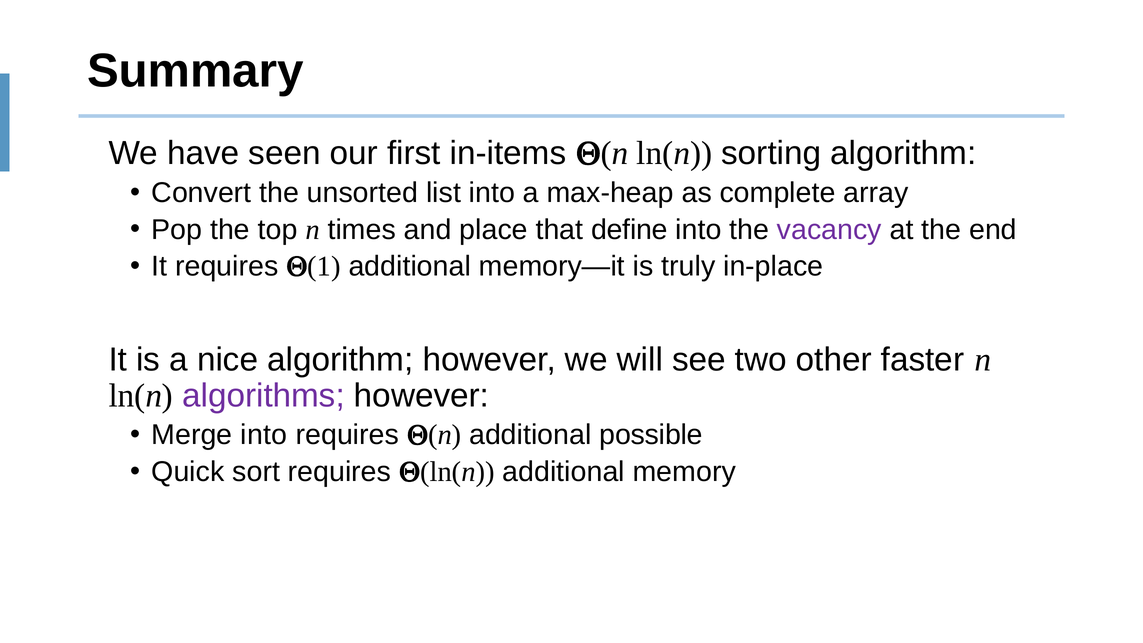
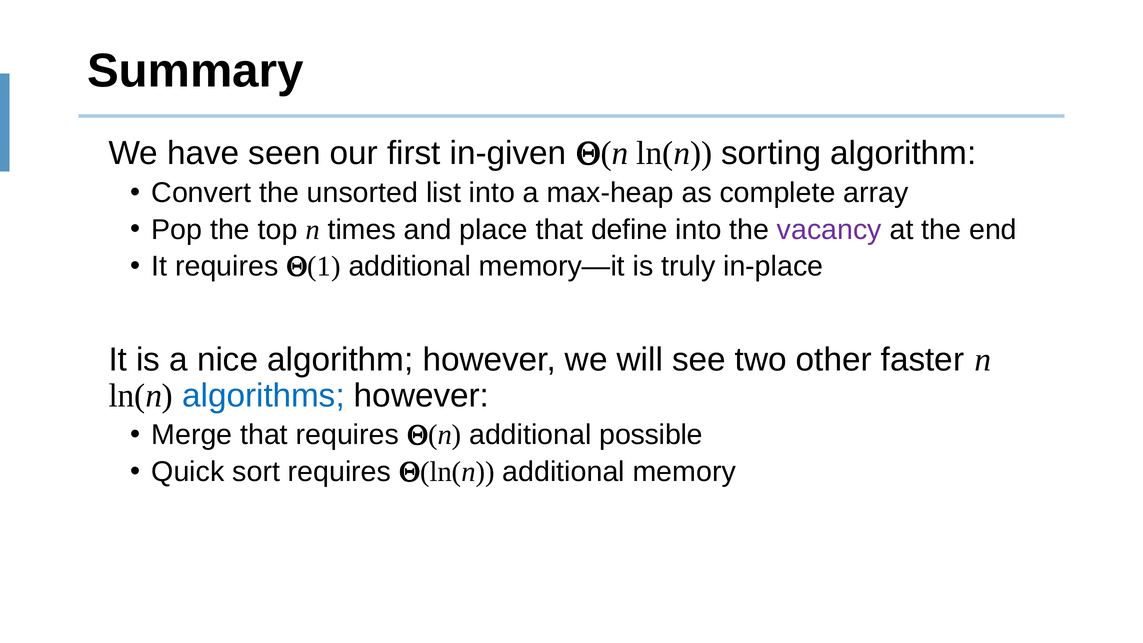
in-items: in-items -> in-given
algorithms colour: purple -> blue
Merge into: into -> that
